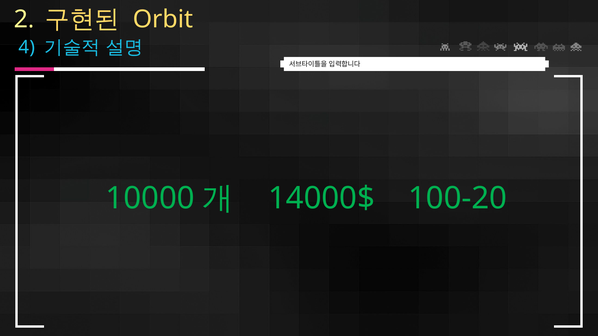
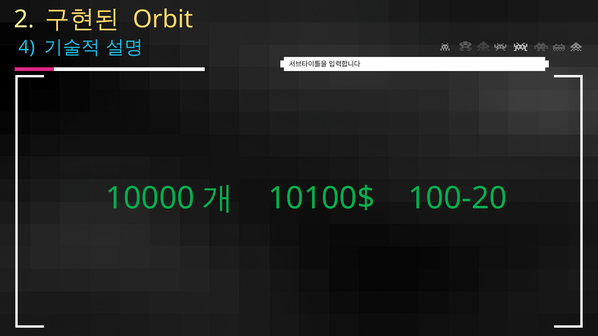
14000$: 14000$ -> 10100$
